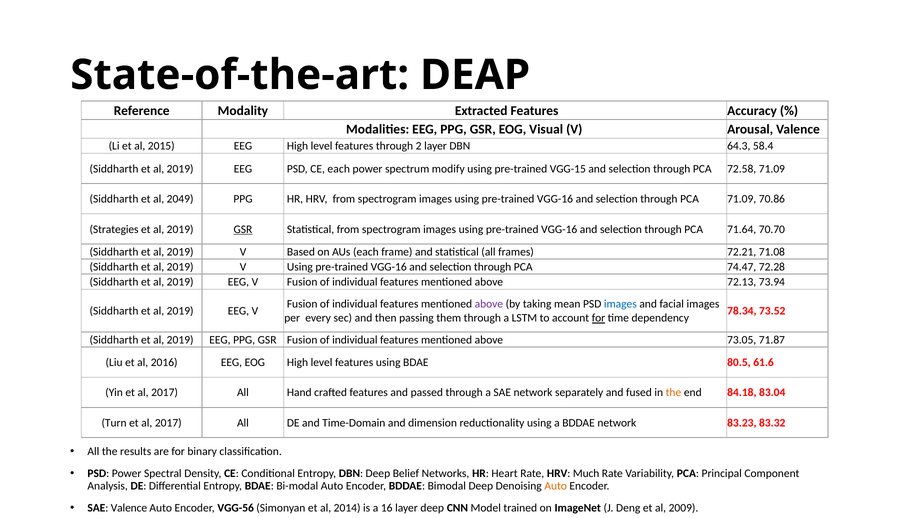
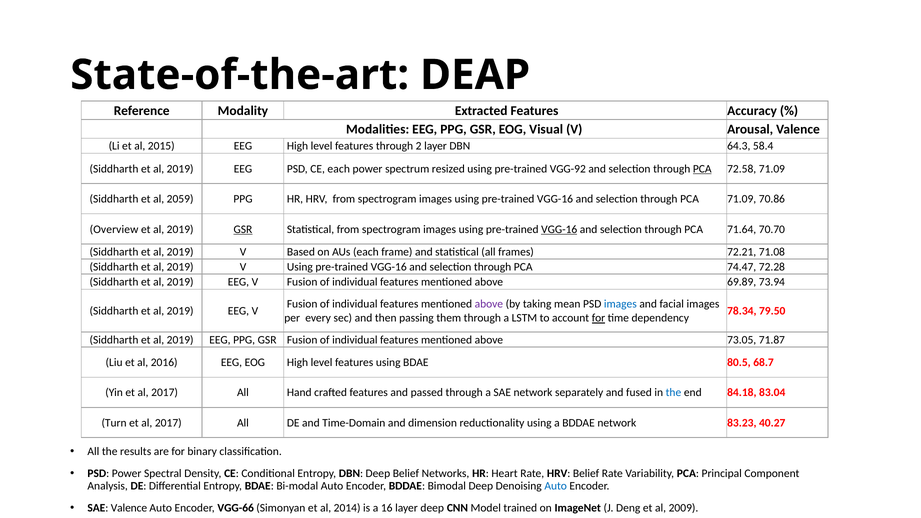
modify: modify -> resized
VGG-15: VGG-15 -> VGG-92
PCA at (702, 169) underline: none -> present
2049: 2049 -> 2059
Strategies: Strategies -> Overview
VGG-16 at (559, 229) underline: none -> present
72.13: 72.13 -> 69.89
73.52: 73.52 -> 79.50
61.6: 61.6 -> 68.7
the at (673, 393) colour: orange -> blue
83.32: 83.32 -> 40.27
HRV Much: Much -> Belief
Auto at (556, 486) colour: orange -> blue
VGG-56: VGG-56 -> VGG-66
